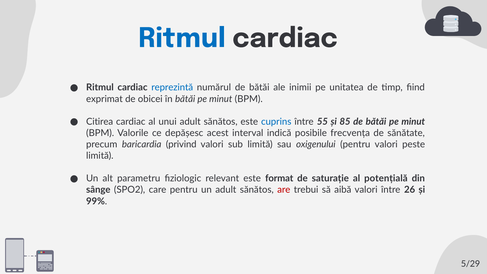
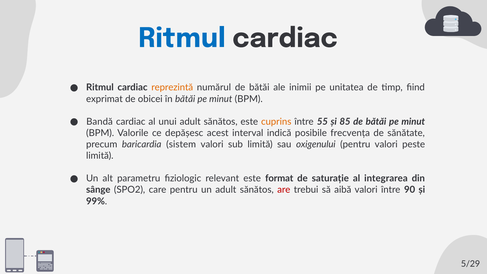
reprezintă colour: blue -> orange
Citirea: Citirea -> Bandă
cuprins colour: blue -> orange
privind: privind -> sistem
potențială: potențială -> integrarea
26: 26 -> 90
